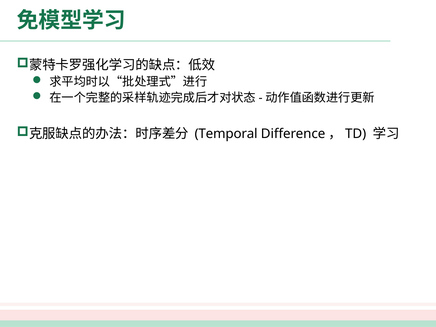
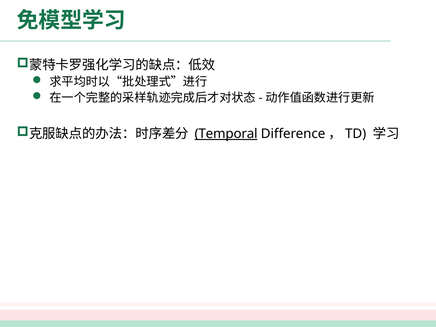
Temporal underline: none -> present
